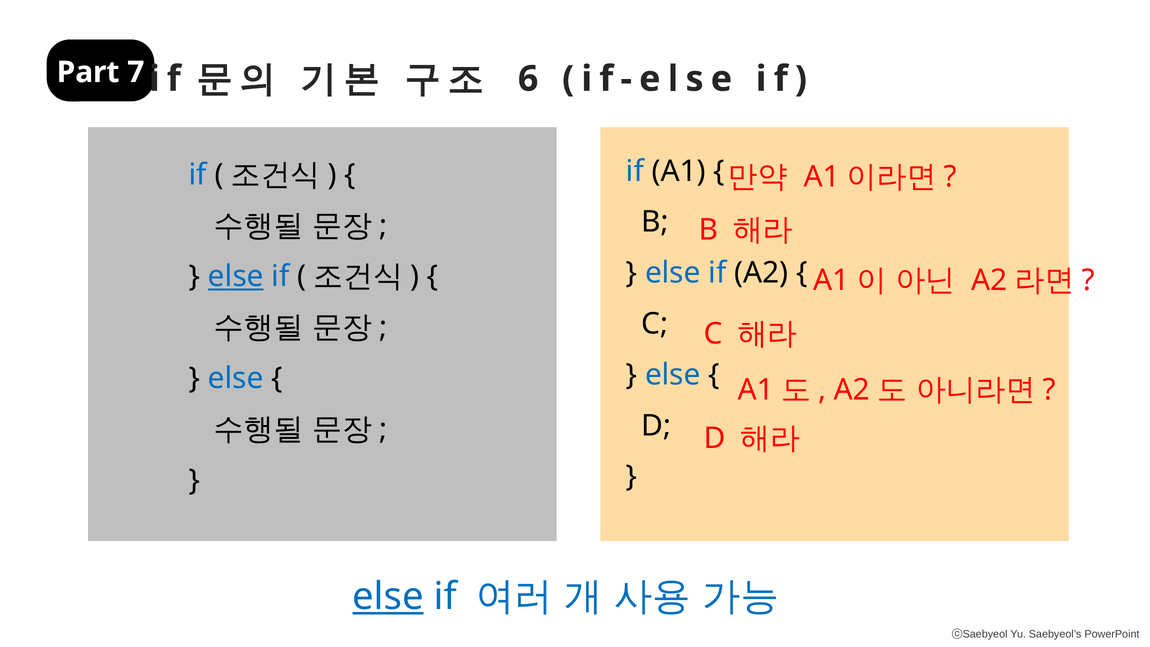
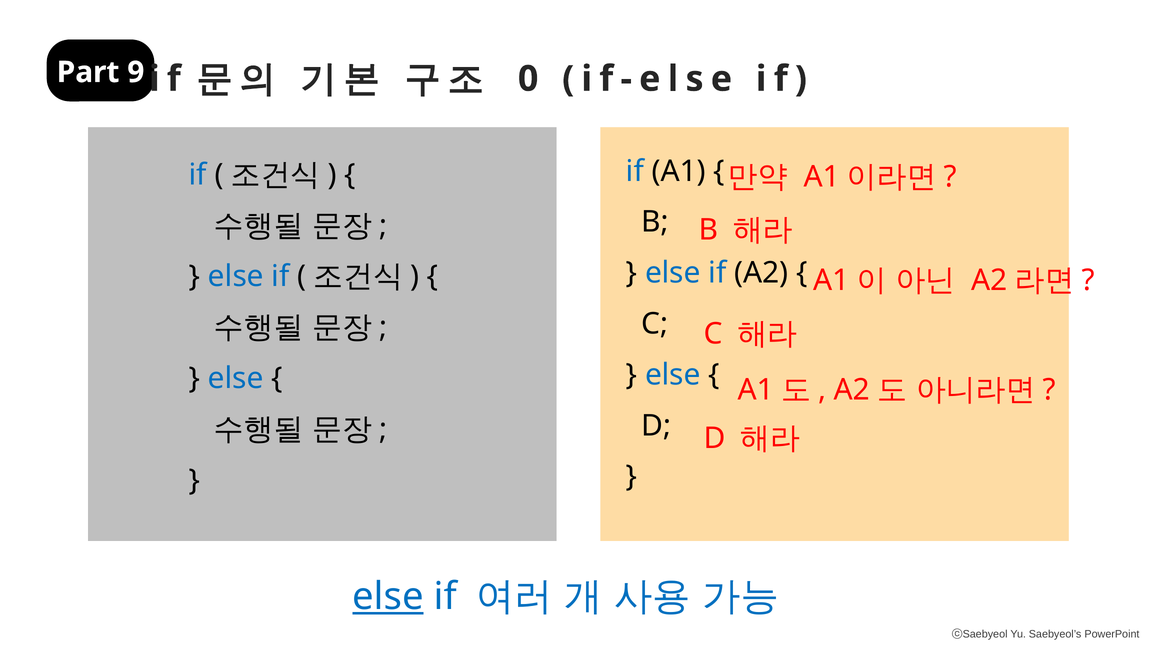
7: 7 -> 9
6: 6 -> 0
else at (236, 276) underline: present -> none
